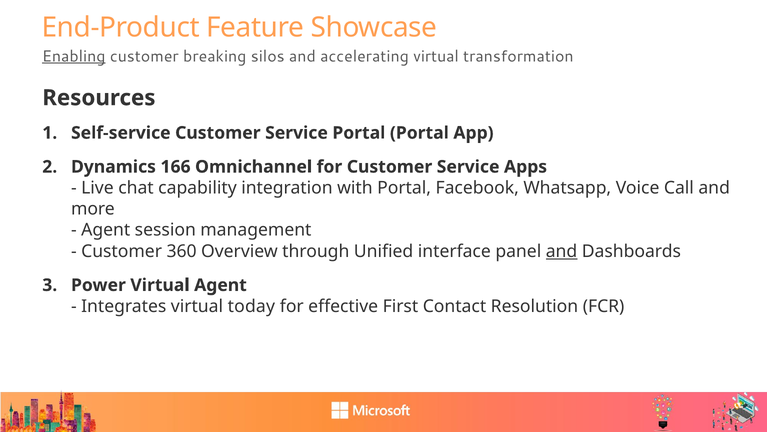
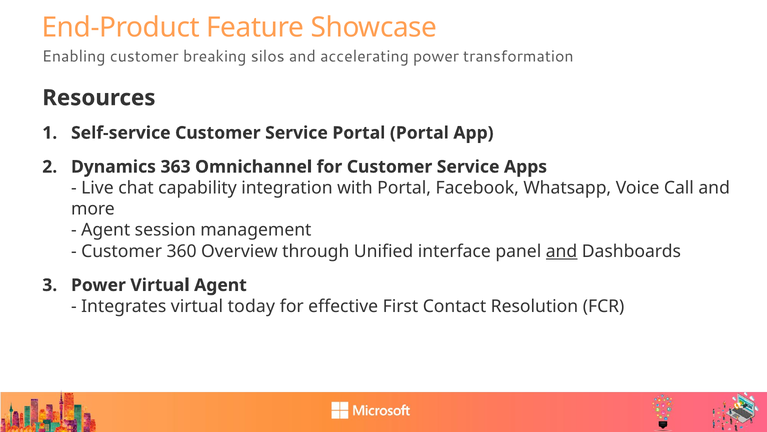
Enabling underline: present -> none
accelerating virtual: virtual -> power
166: 166 -> 363
